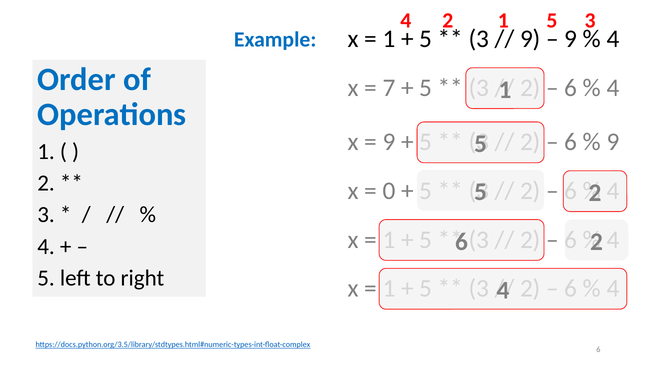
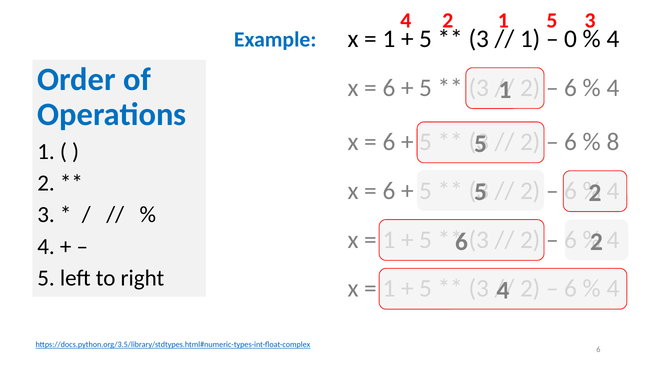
9 at (530, 39): 9 -> 1
9 at (571, 39): 9 -> 0
7 at (389, 88): 7 -> 6
9 at (389, 142): 9 -> 6
9 at (613, 142): 9 -> 8
0 at (389, 191): 0 -> 6
